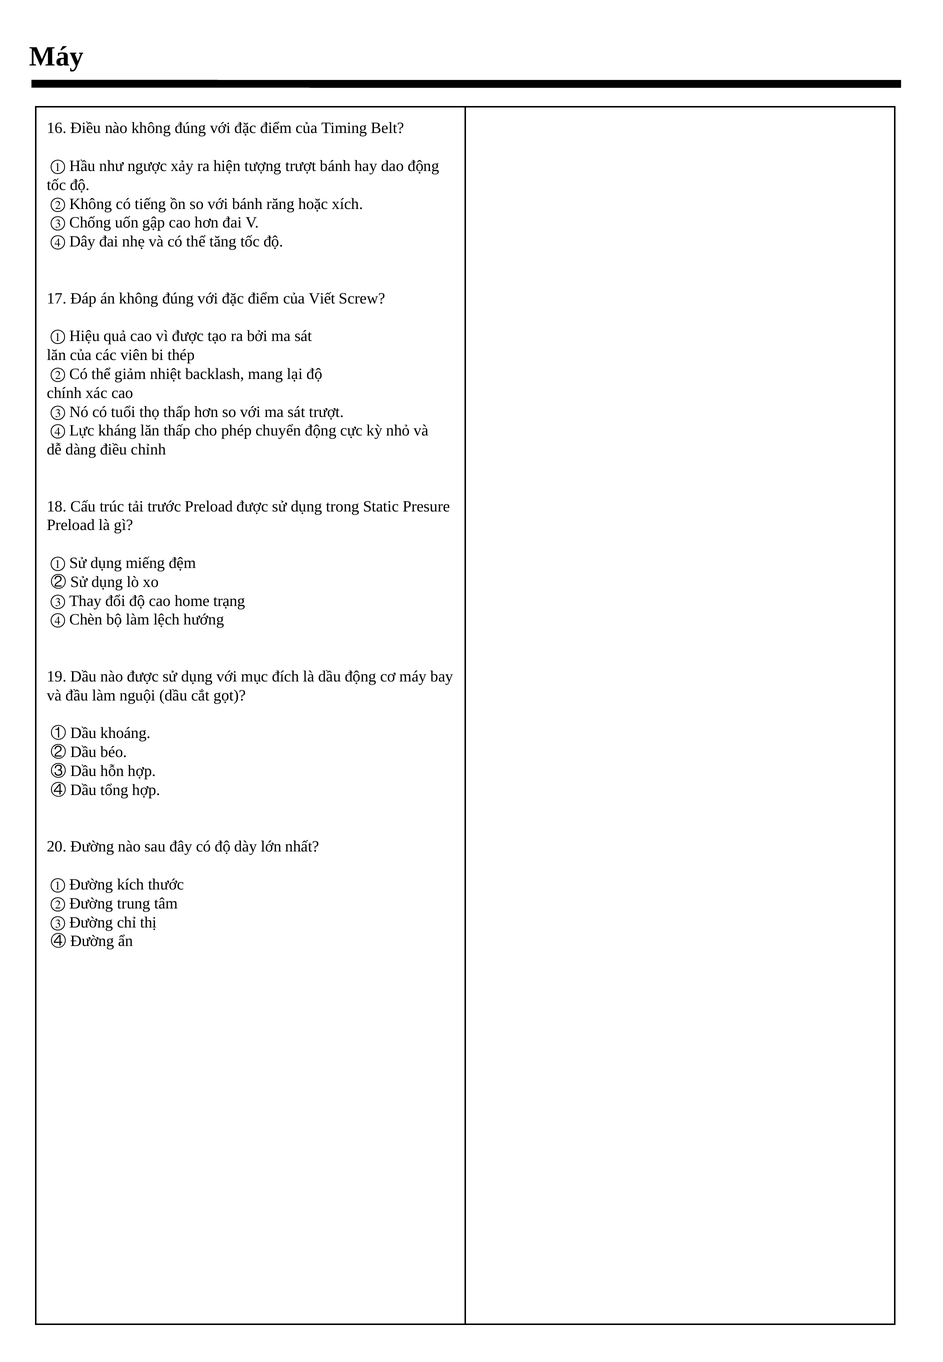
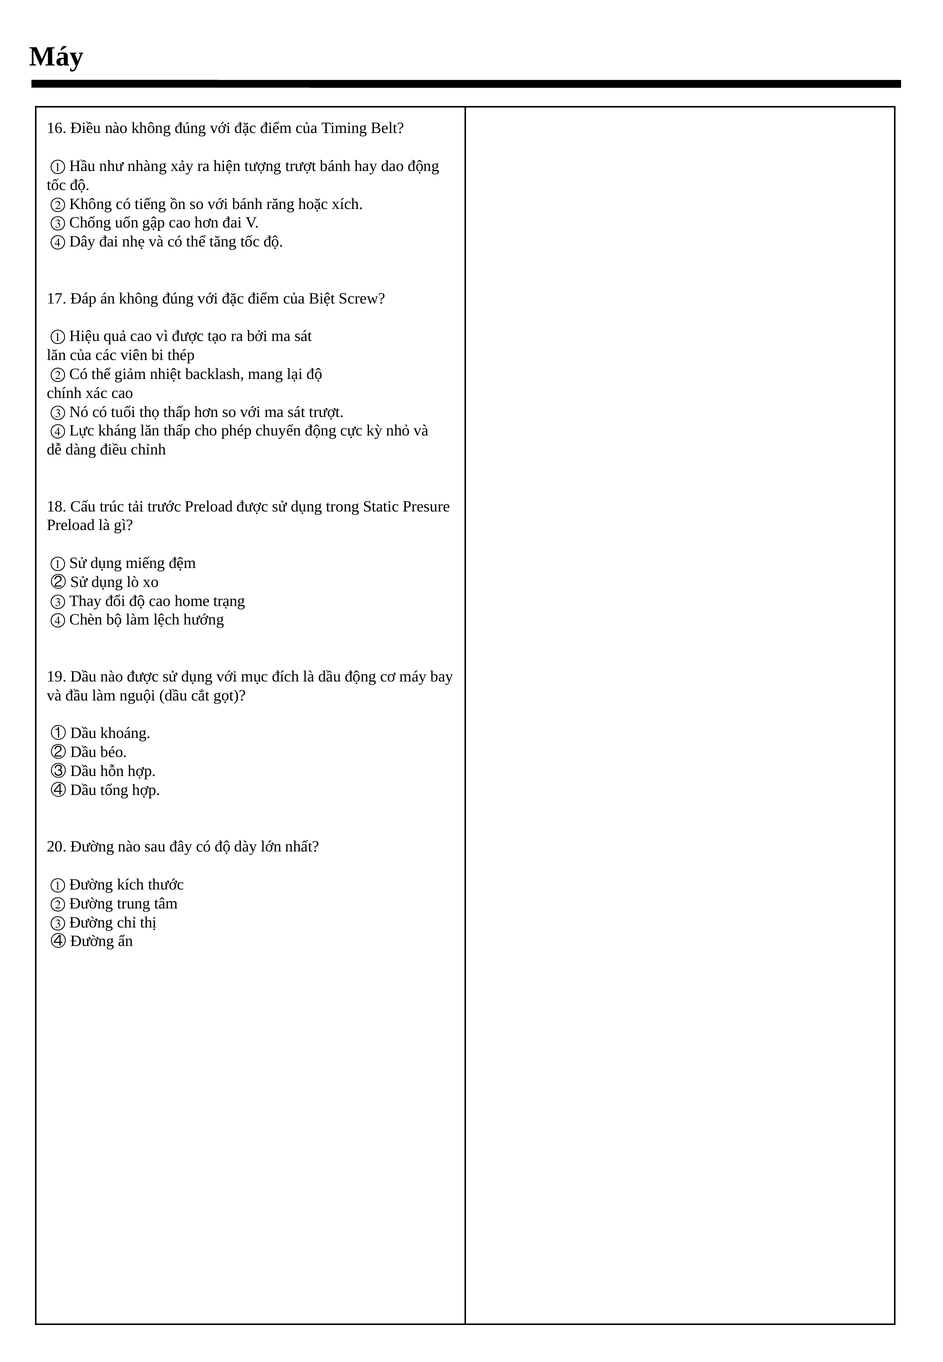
ngược: ngược -> nhàng
Viết: Viết -> Biệt
